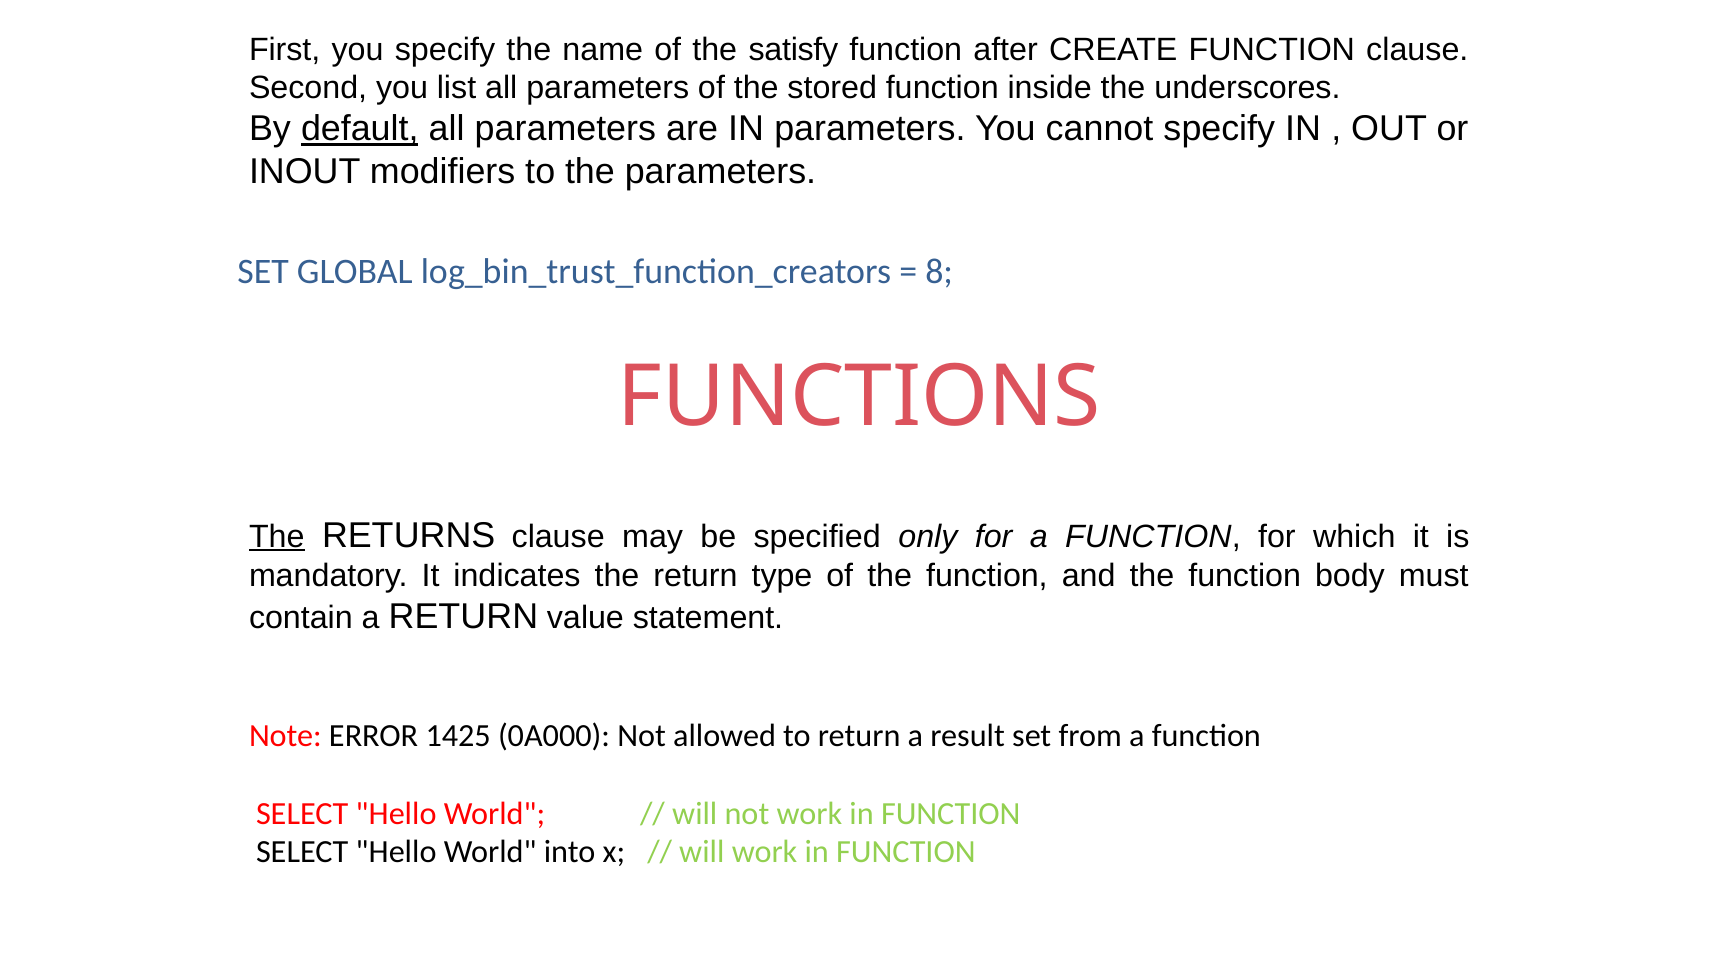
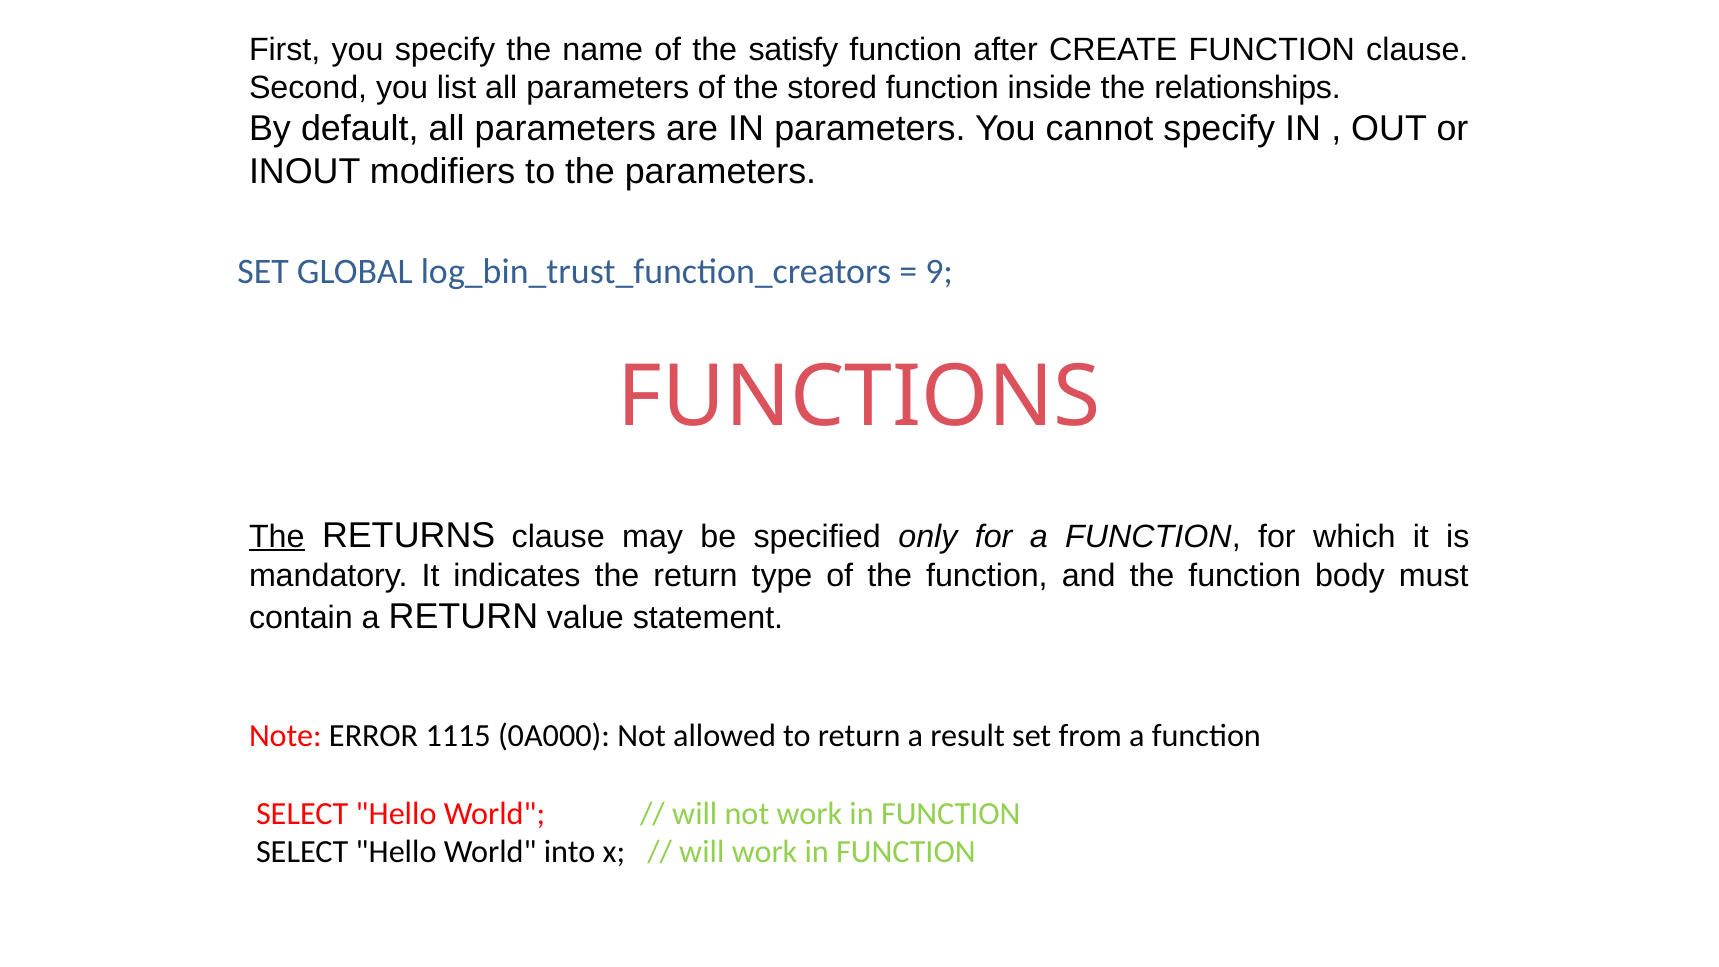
underscores: underscores -> relationships
default underline: present -> none
8: 8 -> 9
1425: 1425 -> 1115
